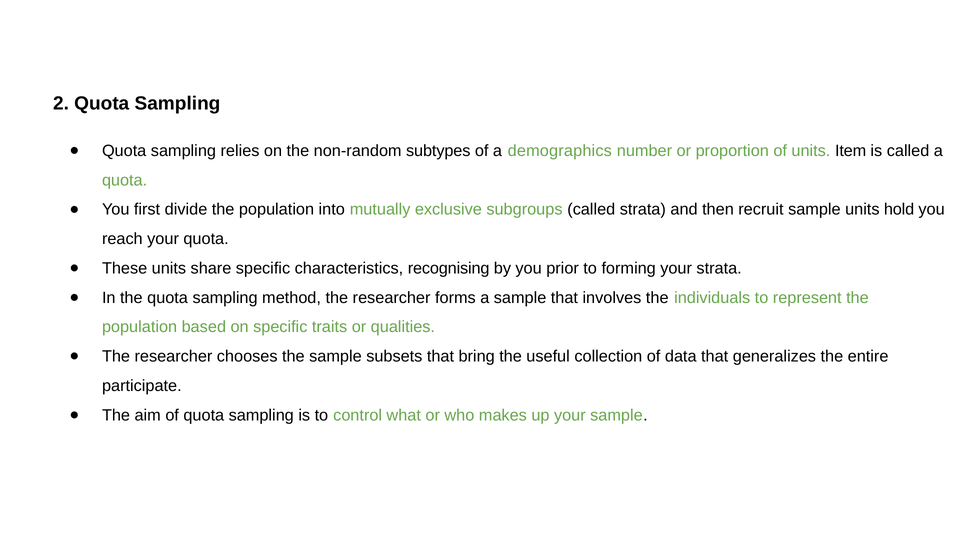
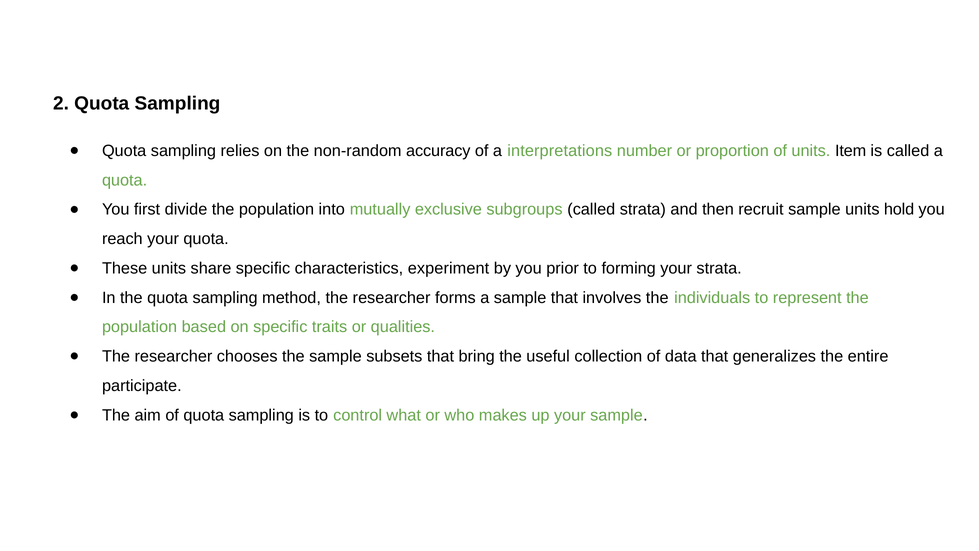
subtypes: subtypes -> accuracy
demographics: demographics -> interpretations
recognising: recognising -> experiment
